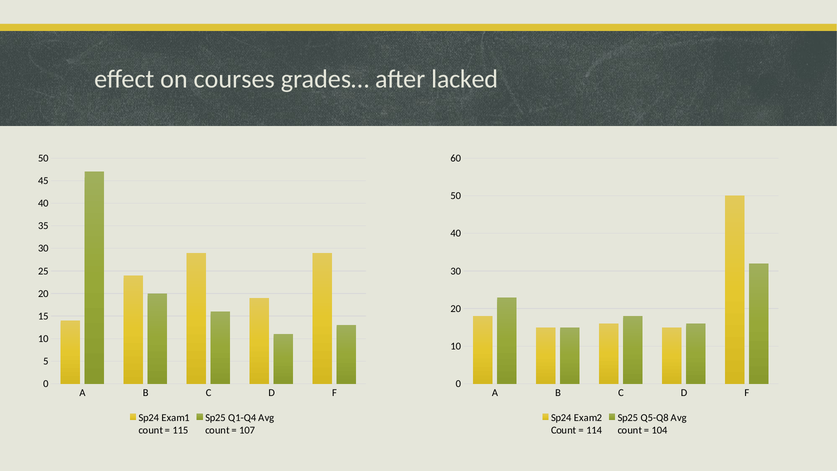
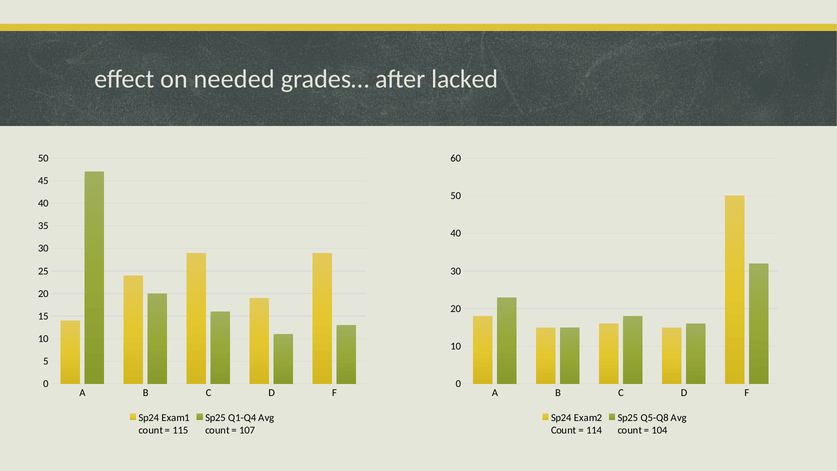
courses: courses -> needed
